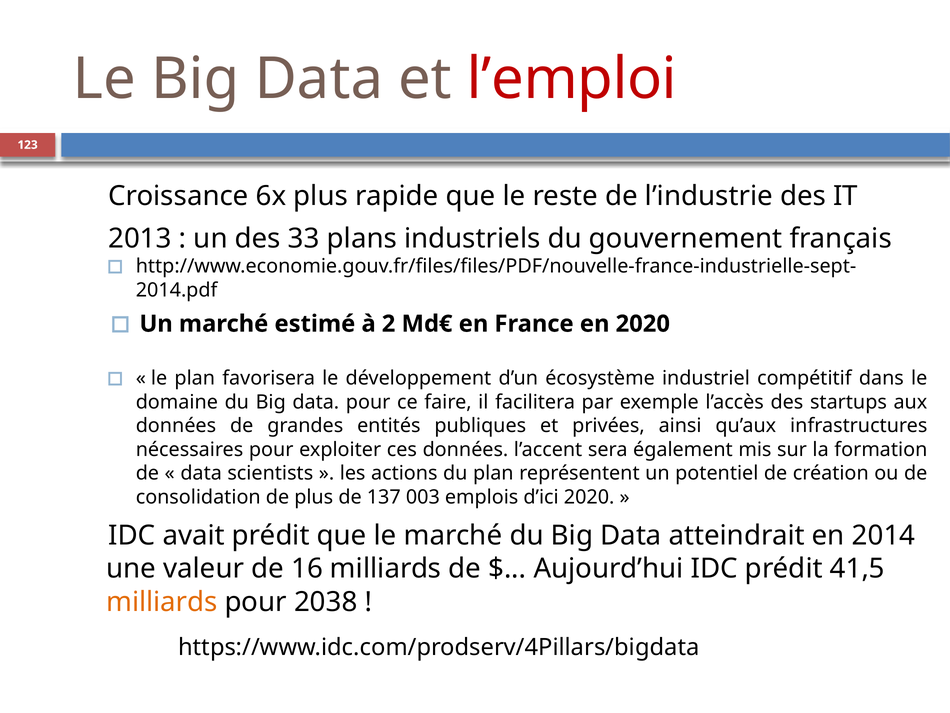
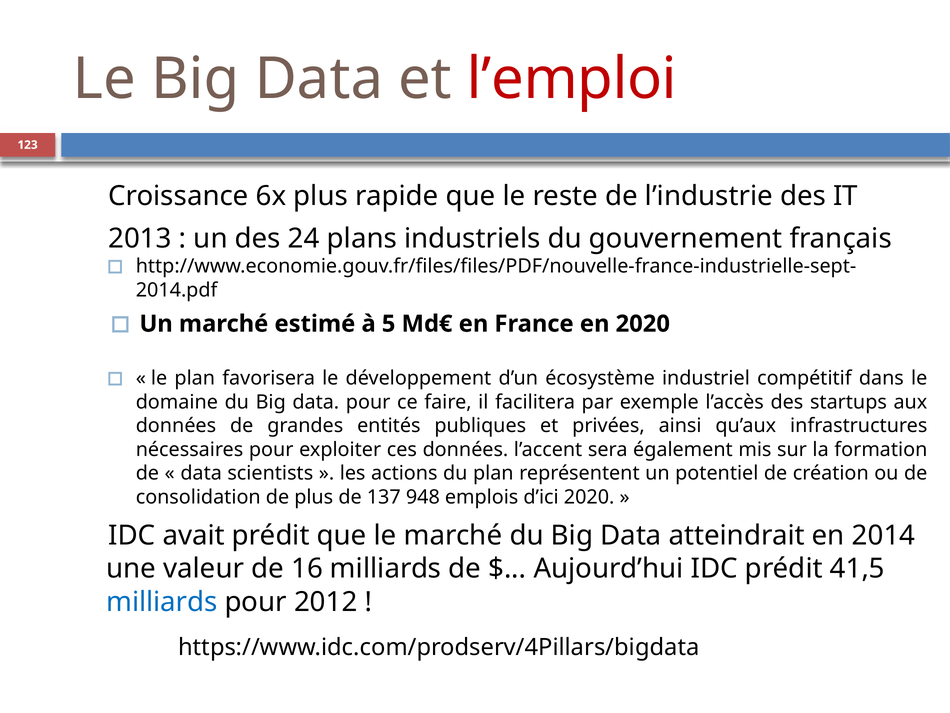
33: 33 -> 24
2: 2 -> 5
003: 003 -> 948
milliards at (162, 602) colour: orange -> blue
2038: 2038 -> 2012
